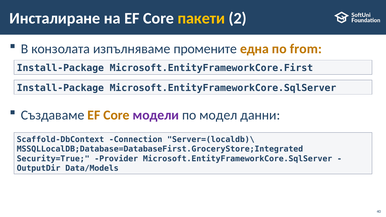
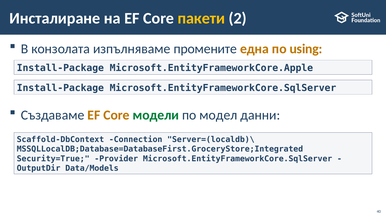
from: from -> using
Microsoft.EntityFrameworkCore.First: Microsoft.EntityFrameworkCore.First -> Microsoft.EntityFrameworkCore.Apple
модели colour: purple -> green
